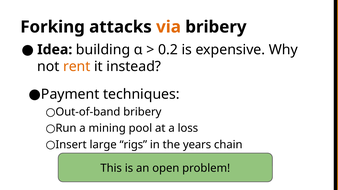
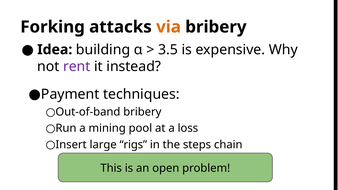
0.2: 0.2 -> 3.5
rent colour: orange -> purple
years: years -> steps
